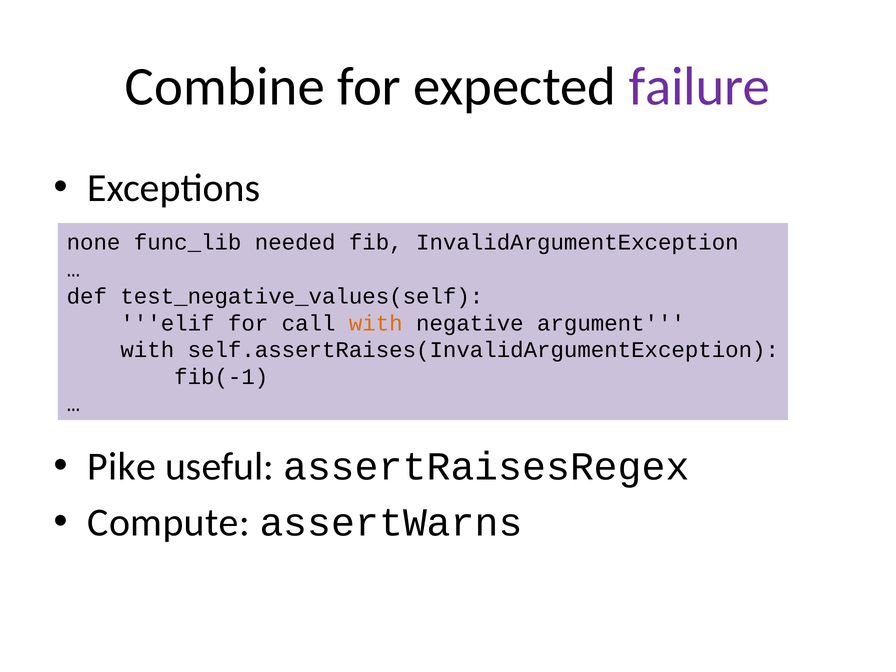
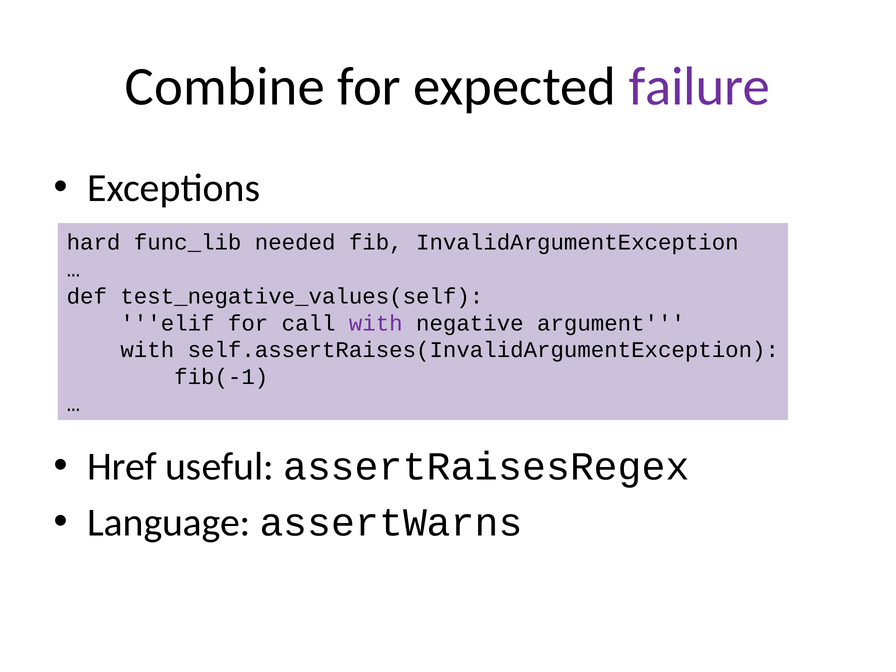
none: none -> hard
with at (376, 323) colour: orange -> purple
Pike: Pike -> Href
Compute: Compute -> Language
